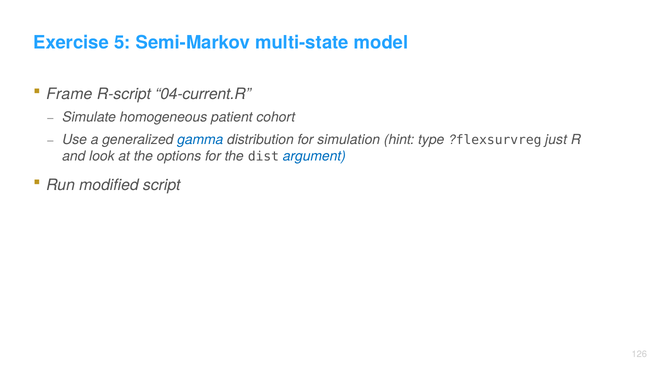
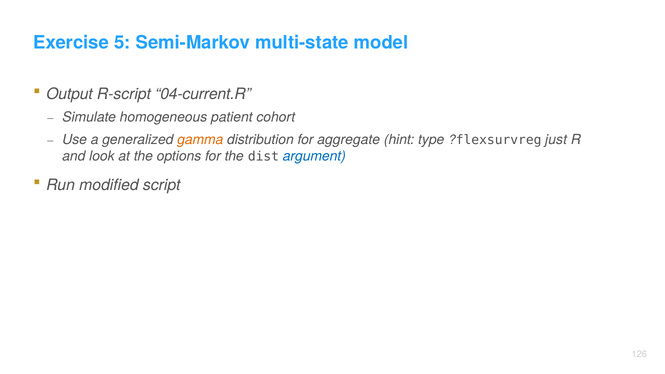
Frame: Frame -> Output
gamma colour: blue -> orange
simulation: simulation -> aggregate
